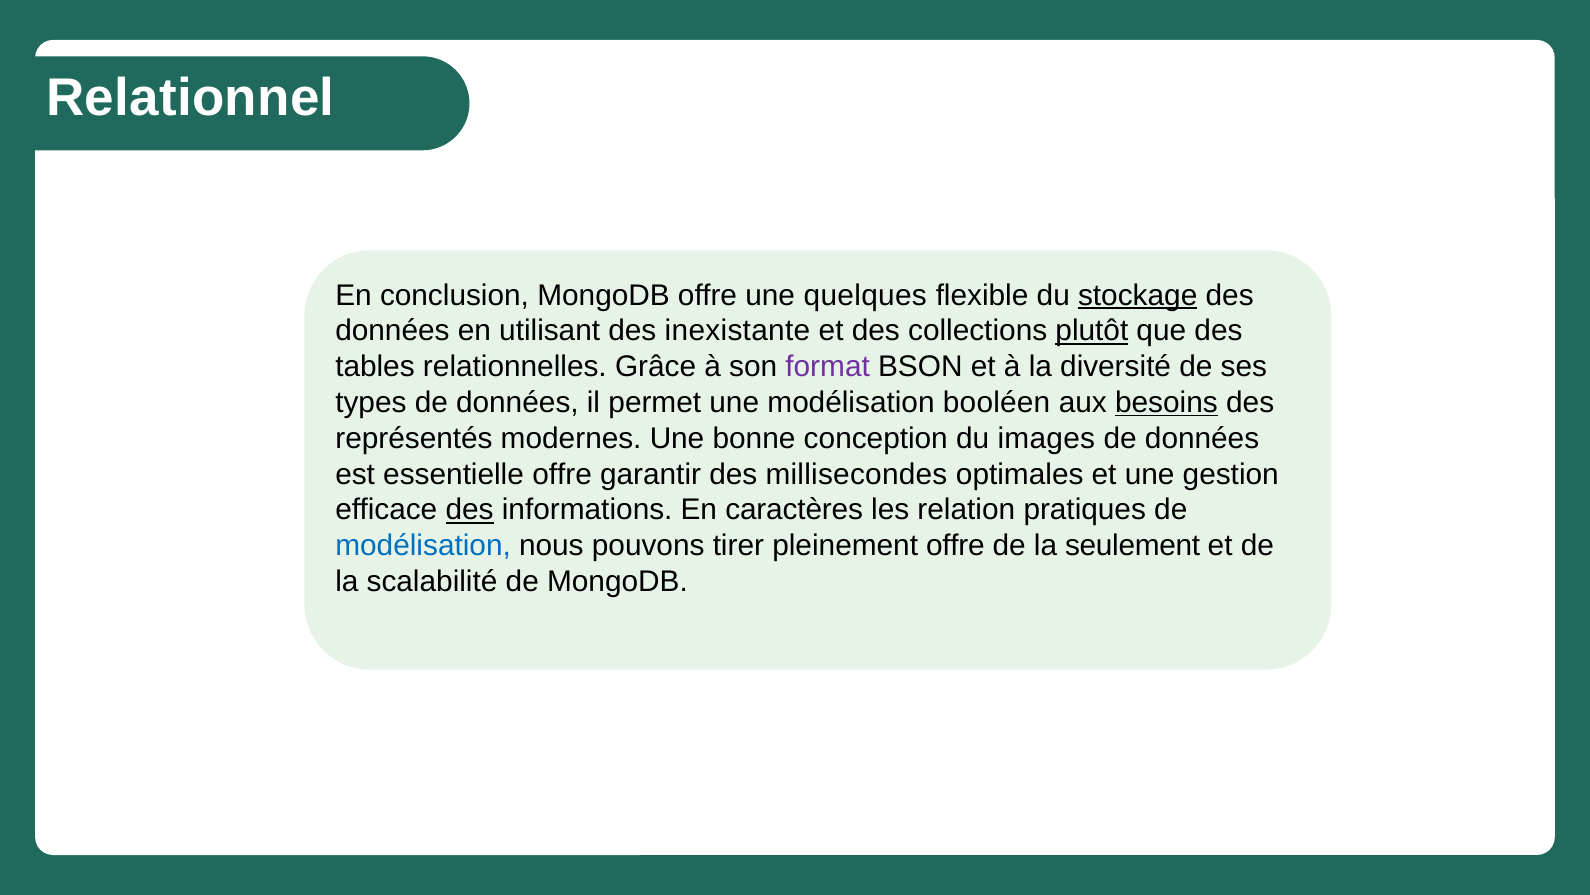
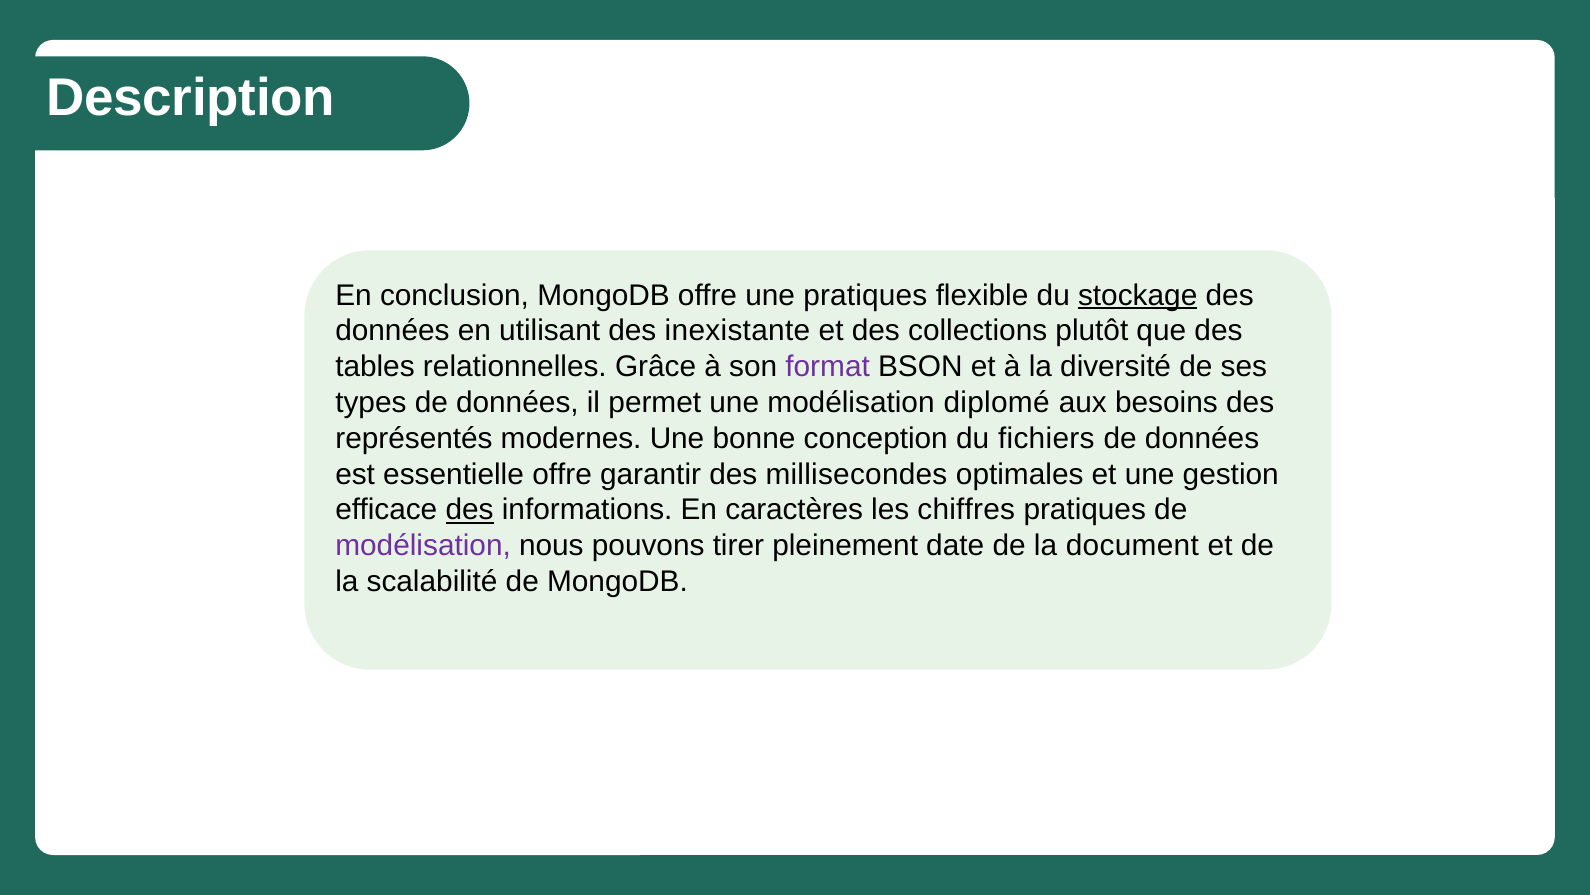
Relationnel: Relationnel -> Description
une quelques: quelques -> pratiques
plutôt underline: present -> none
booléen: booléen -> diplomé
besoins underline: present -> none
images: images -> fichiers
relation: relation -> chiffres
modélisation at (423, 546) colour: blue -> purple
pleinement offre: offre -> date
seulement: seulement -> document
